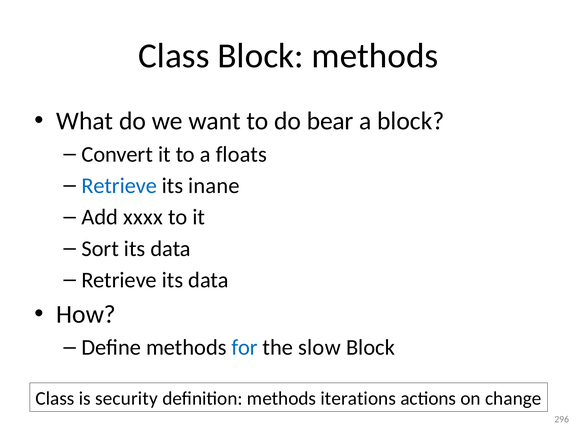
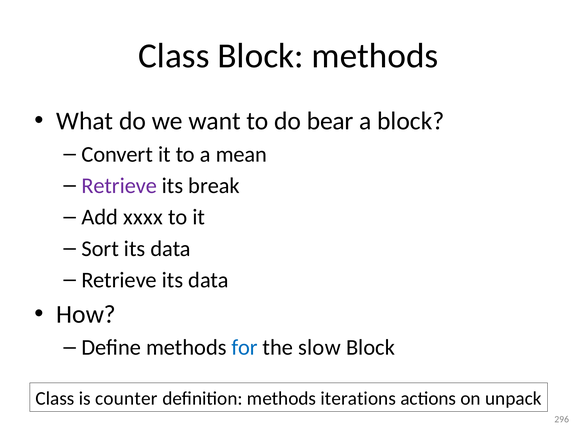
floats: floats -> mean
Retrieve at (119, 186) colour: blue -> purple
inane: inane -> break
security: security -> counter
change: change -> unpack
